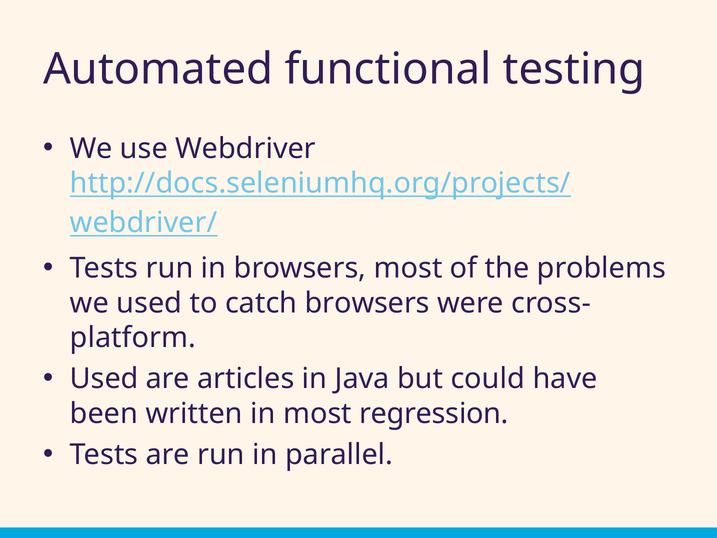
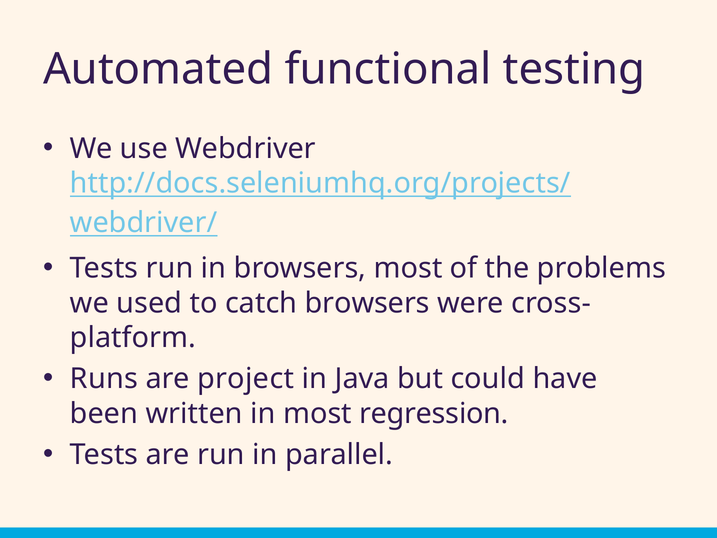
Used at (104, 379): Used -> Runs
articles: articles -> project
